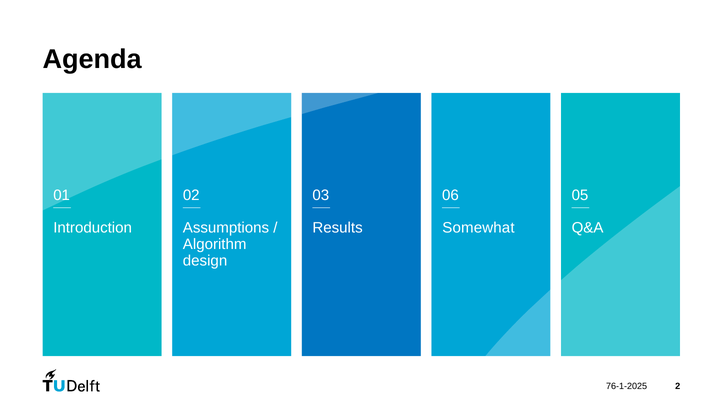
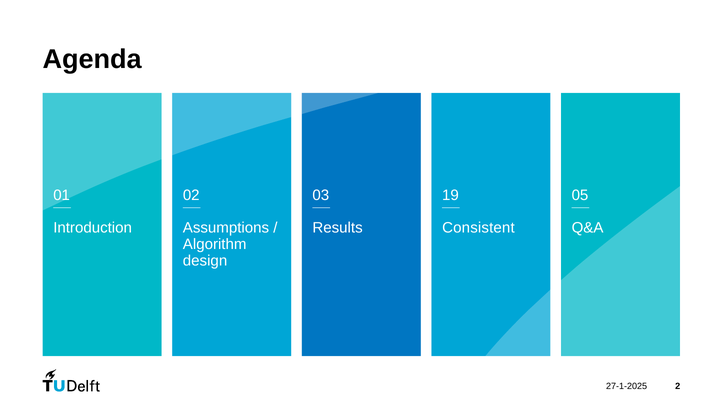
06: 06 -> 19
Somewhat: Somewhat -> Consistent
76-1-2025: 76-1-2025 -> 27-1-2025
